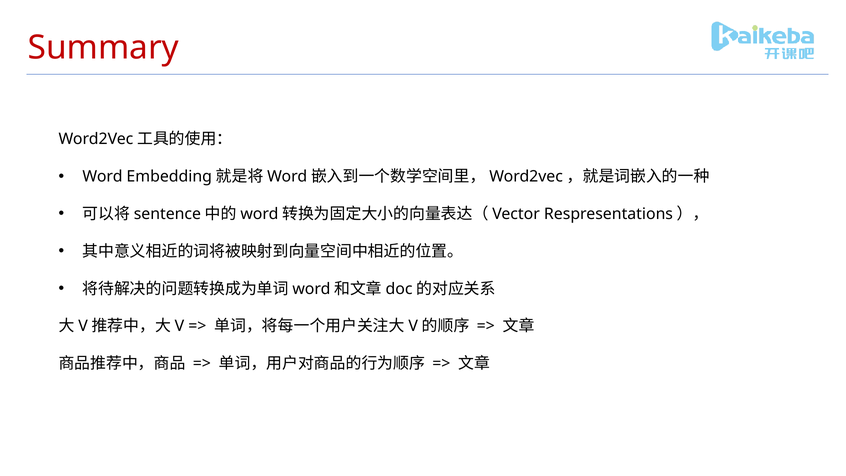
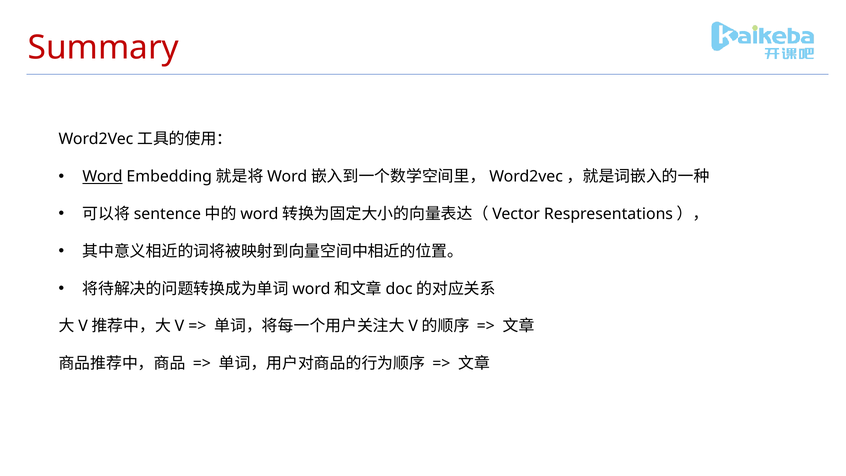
Word underline: none -> present
